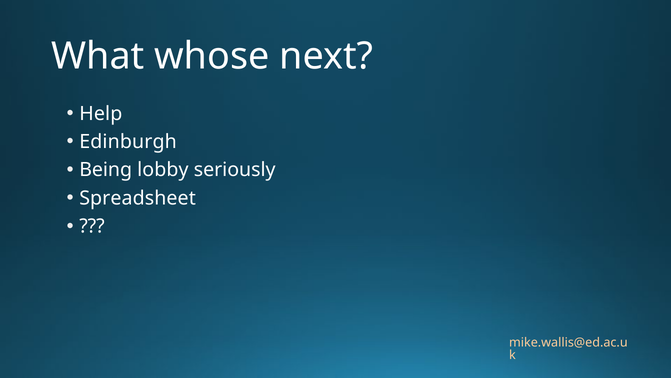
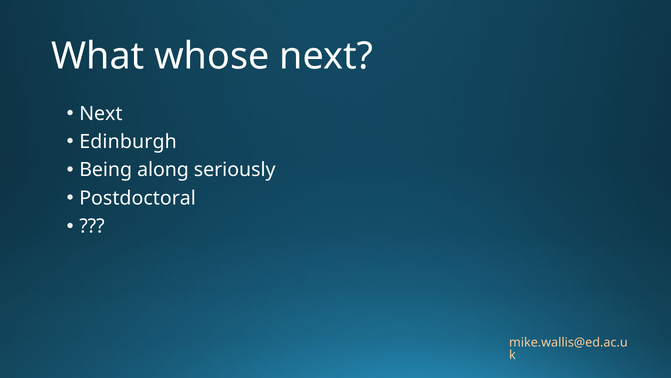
Help at (101, 113): Help -> Next
lobby: lobby -> along
Spreadsheet: Spreadsheet -> Postdoctoral
